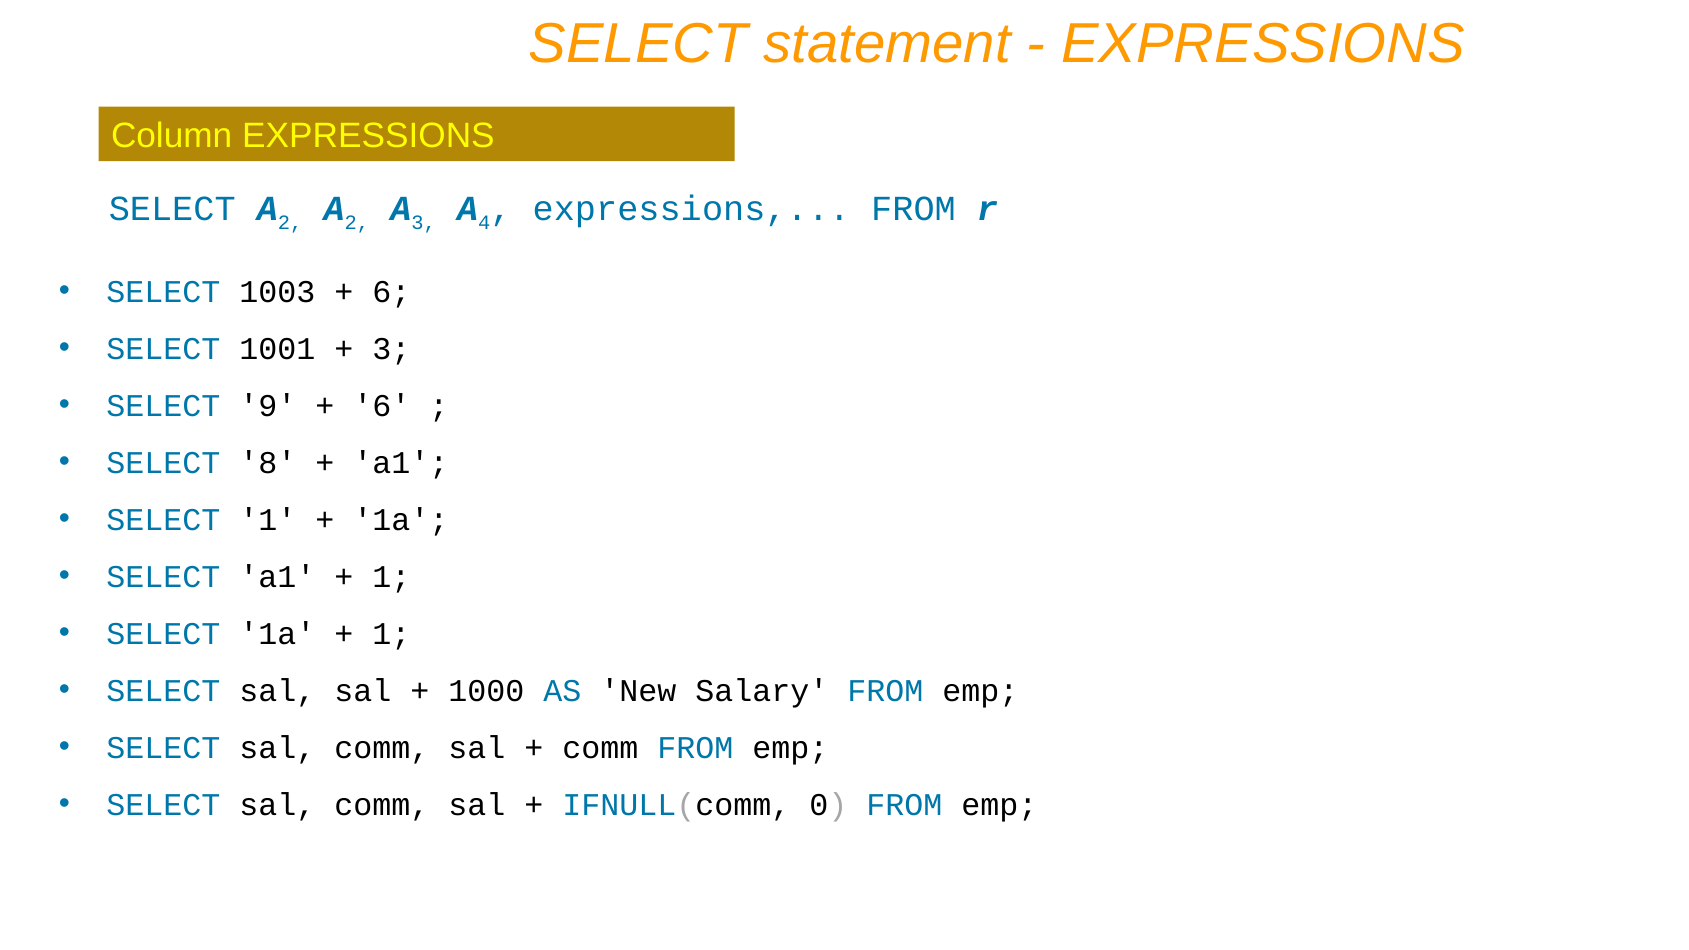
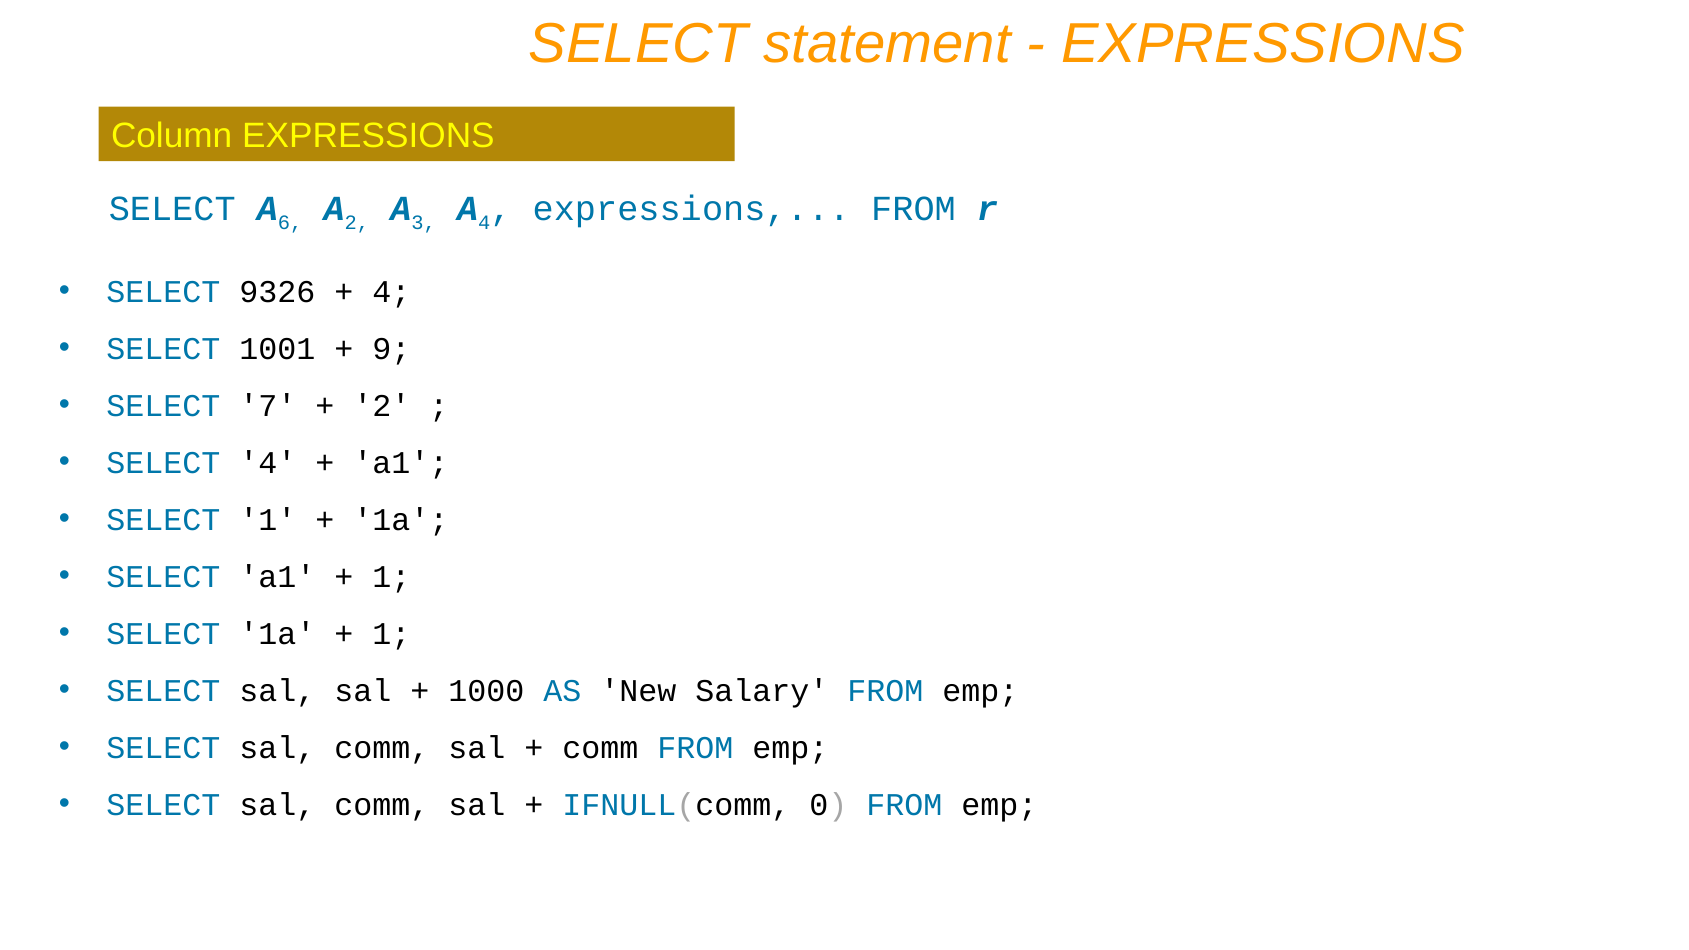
2 at (290, 223): 2 -> 6
1003: 1003 -> 9326
6 at (391, 292): 6 -> 4
3 at (391, 349): 3 -> 9
9: 9 -> 7
6 at (382, 406): 6 -> 2
SELECT 8: 8 -> 4
